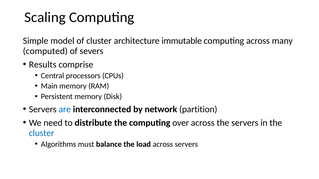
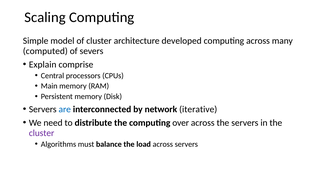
immutable: immutable -> developed
Results: Results -> Explain
partition: partition -> iterative
cluster at (42, 133) colour: blue -> purple
